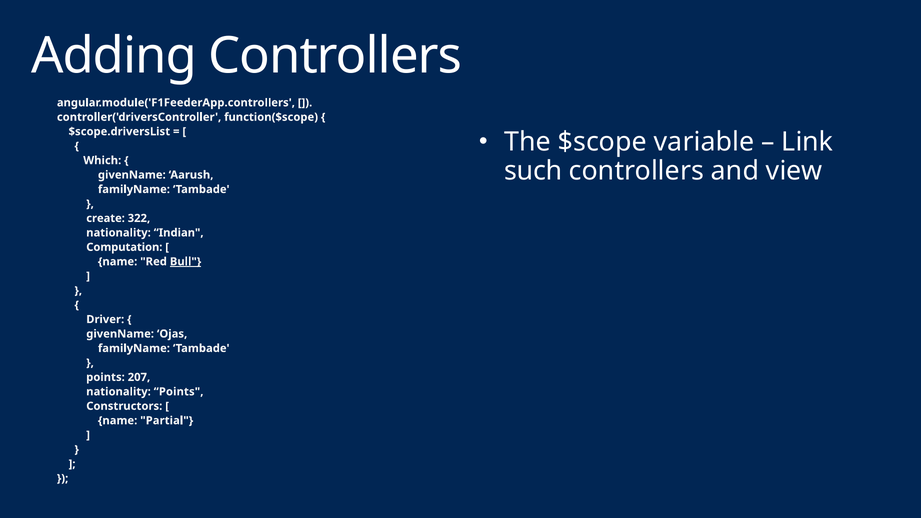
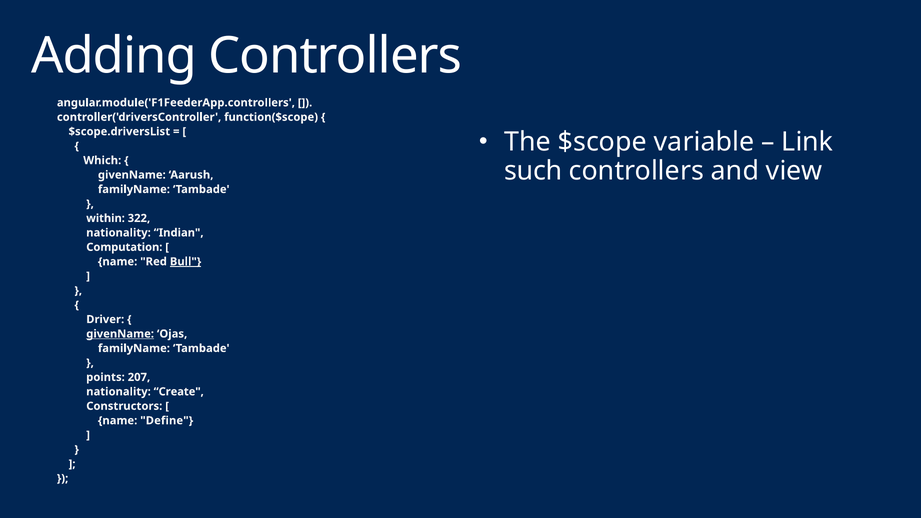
create: create -> within
givenName at (120, 334) underline: none -> present
nationality Points: Points -> Create
Partial: Partial -> Define
